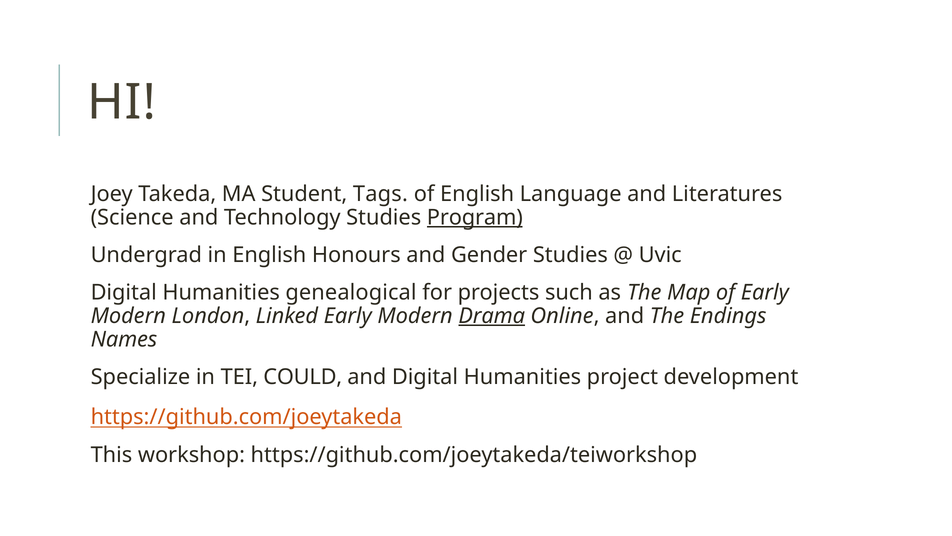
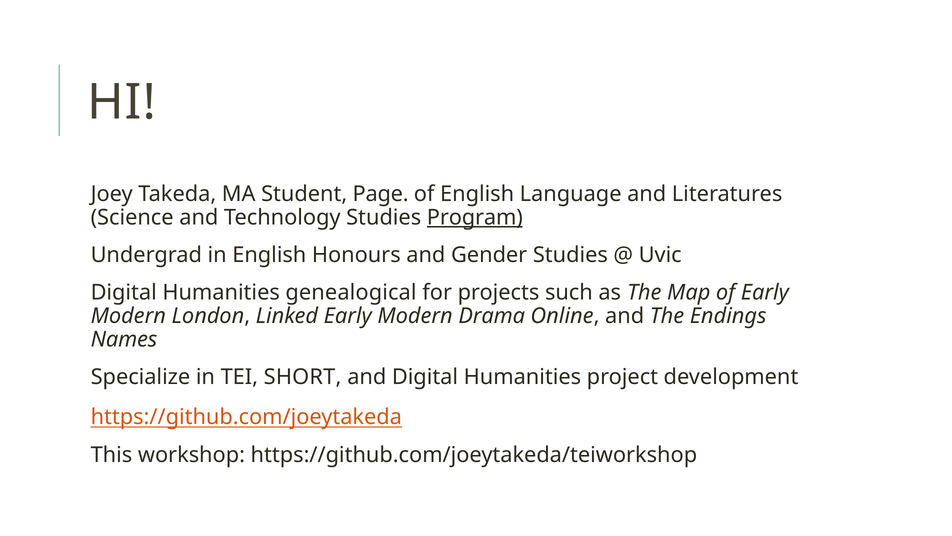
Tags: Tags -> Page
Drama underline: present -> none
COULD: COULD -> SHORT
